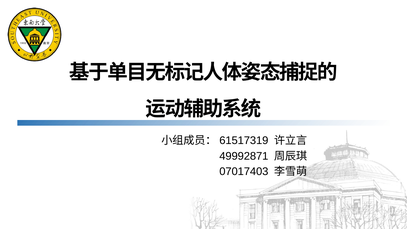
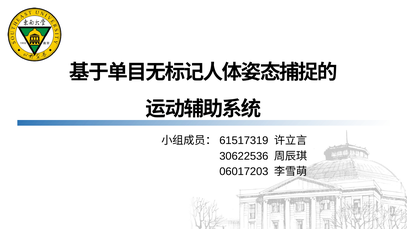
49992871: 49992871 -> 30622536
07017403: 07017403 -> 06017203
